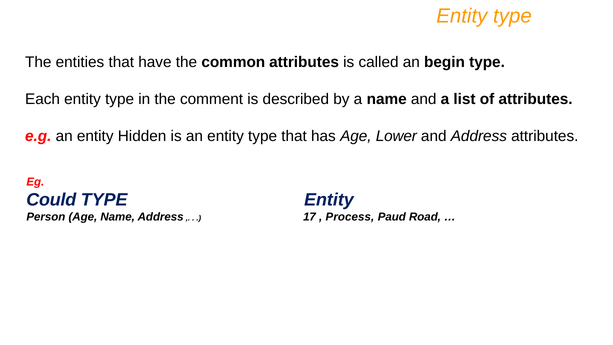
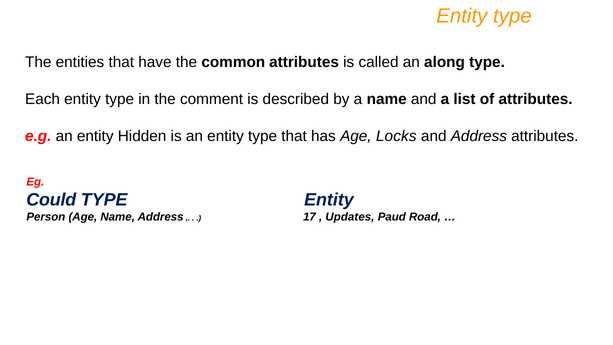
begin: begin -> along
Lower: Lower -> Locks
Process: Process -> Updates
